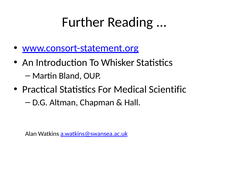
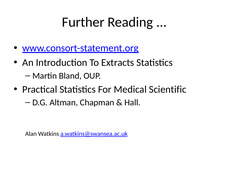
Whisker: Whisker -> Extracts
